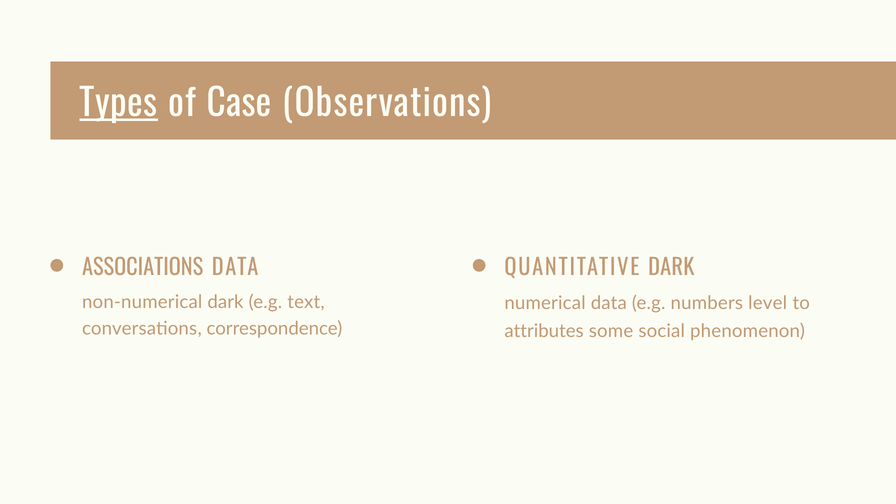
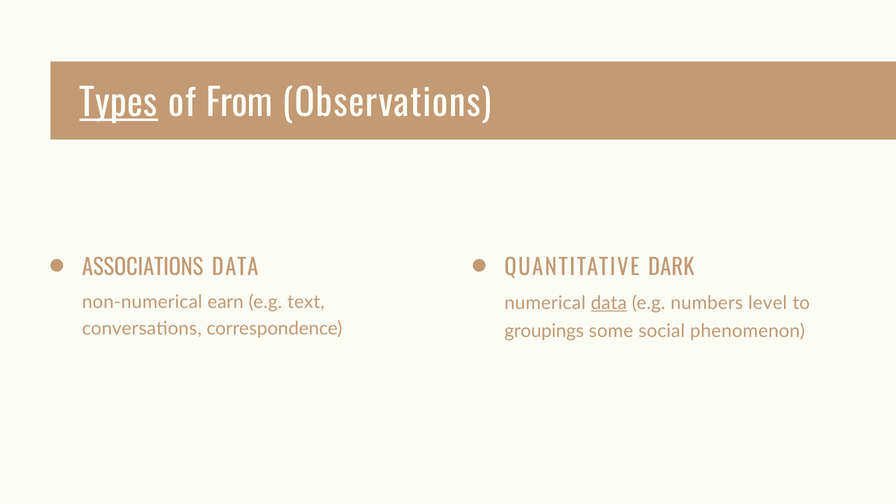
Case: Case -> From
non-numerical dark: dark -> earn
data at (609, 303) underline: none -> present
attributes: attributes -> groupings
